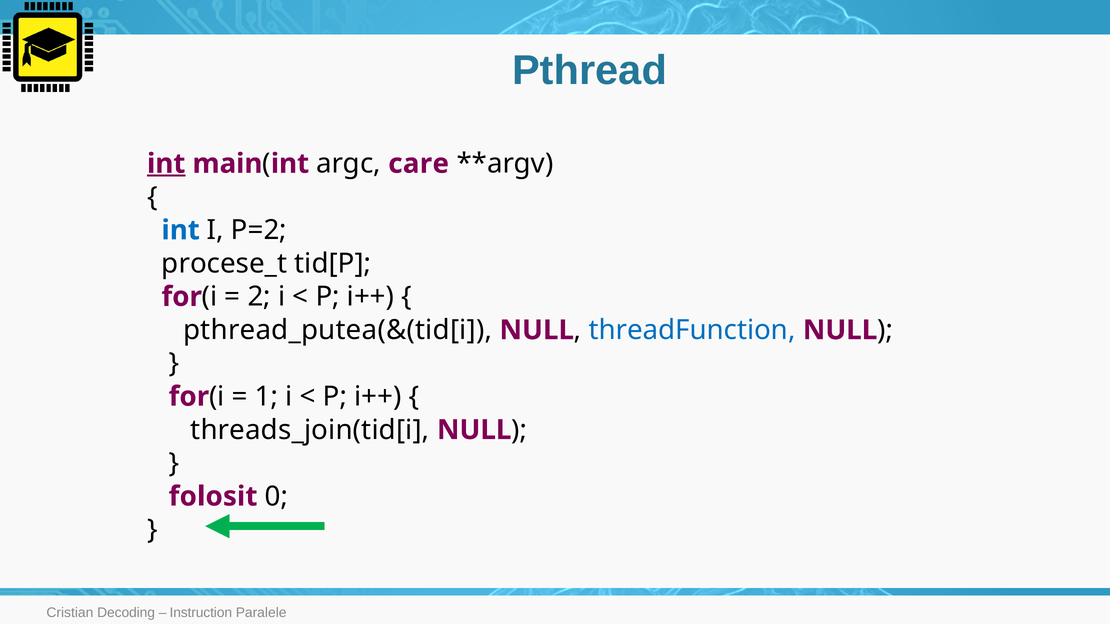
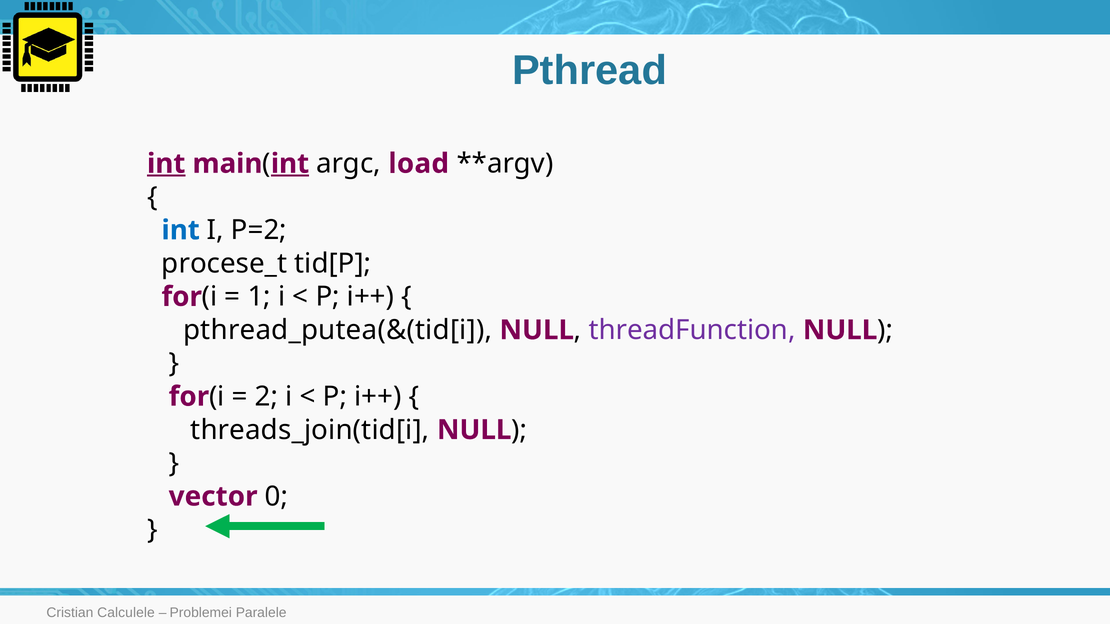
int at (290, 164) underline: none -> present
care: care -> load
2: 2 -> 1
threadFunction colour: blue -> purple
1: 1 -> 2
folosit: folosit -> vector
Decoding: Decoding -> Calculele
Instruction: Instruction -> Problemei
